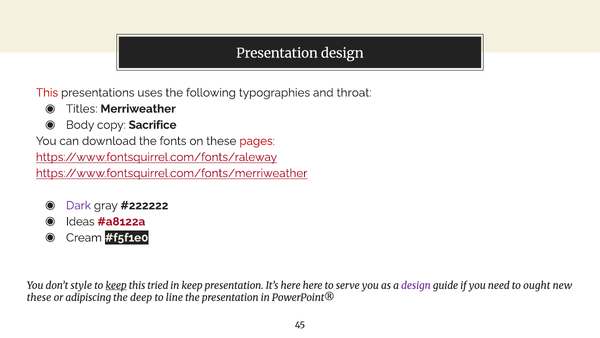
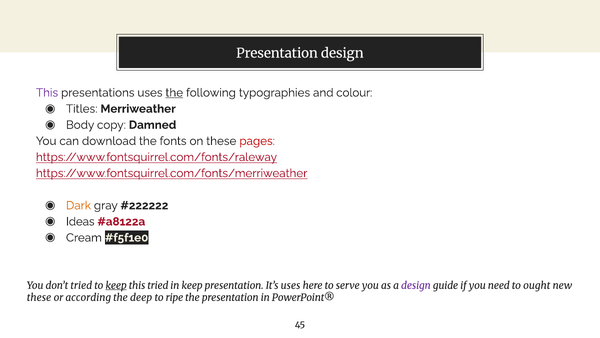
This at (47, 93) colour: red -> purple
the at (174, 93) underline: none -> present
throat: throat -> colour
Sacrifice: Sacrifice -> Damned
Dark colour: purple -> orange
don’t style: style -> tried
It’s here: here -> uses
adipiscing: adipiscing -> according
line: line -> ripe
